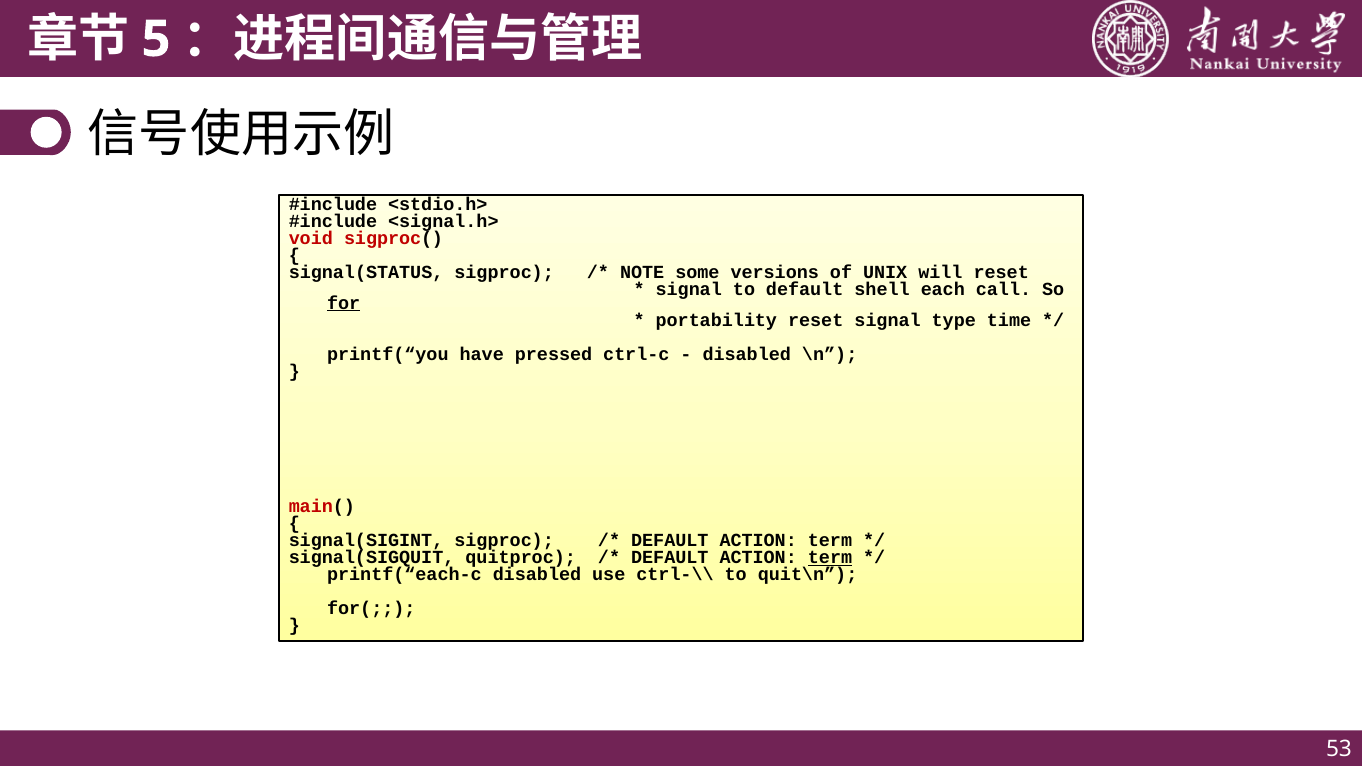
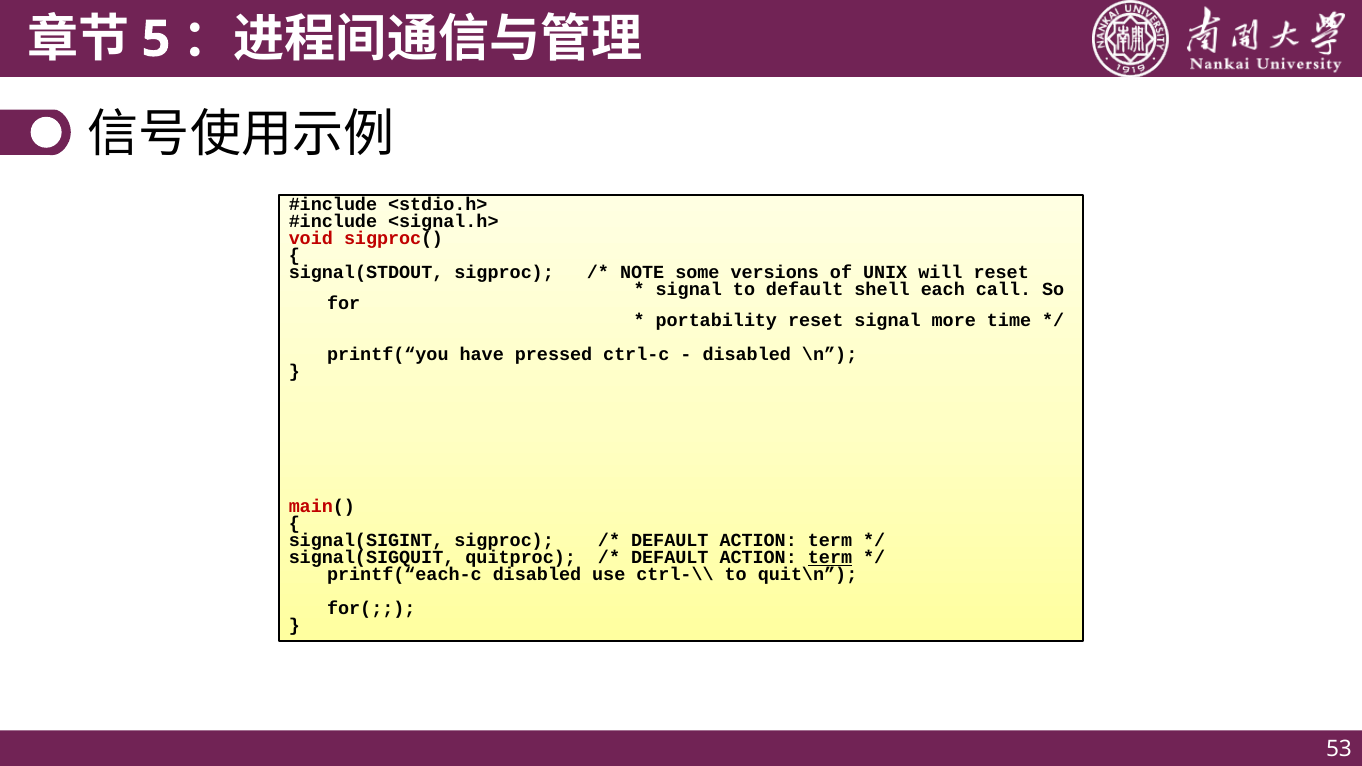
signal(STATUS: signal(STATUS -> signal(STDOUT
for underline: present -> none
type: type -> more
